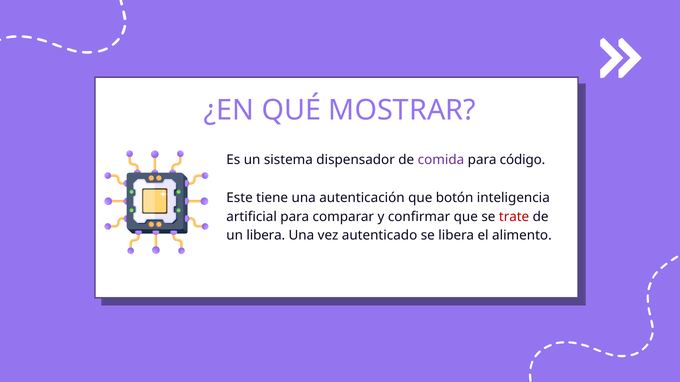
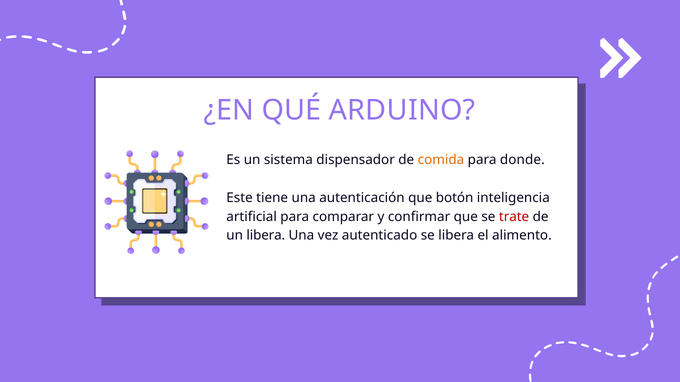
MOSTRAR: MOSTRAR -> ARDUINO
comida colour: purple -> orange
código: código -> donde
